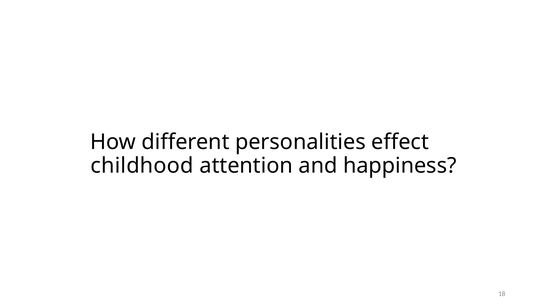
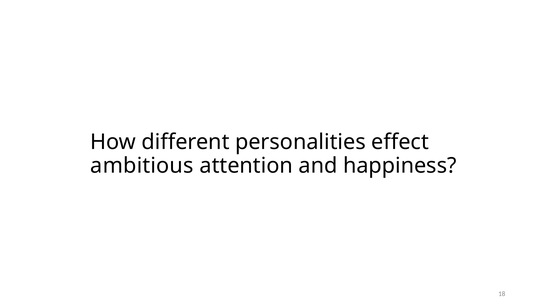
childhood: childhood -> ambitious
